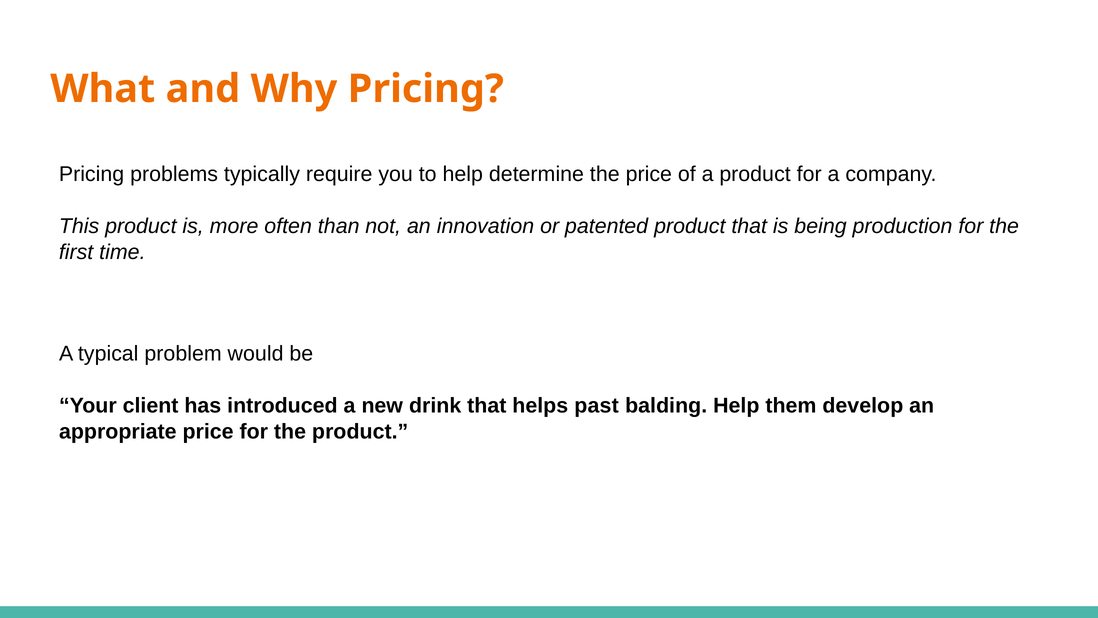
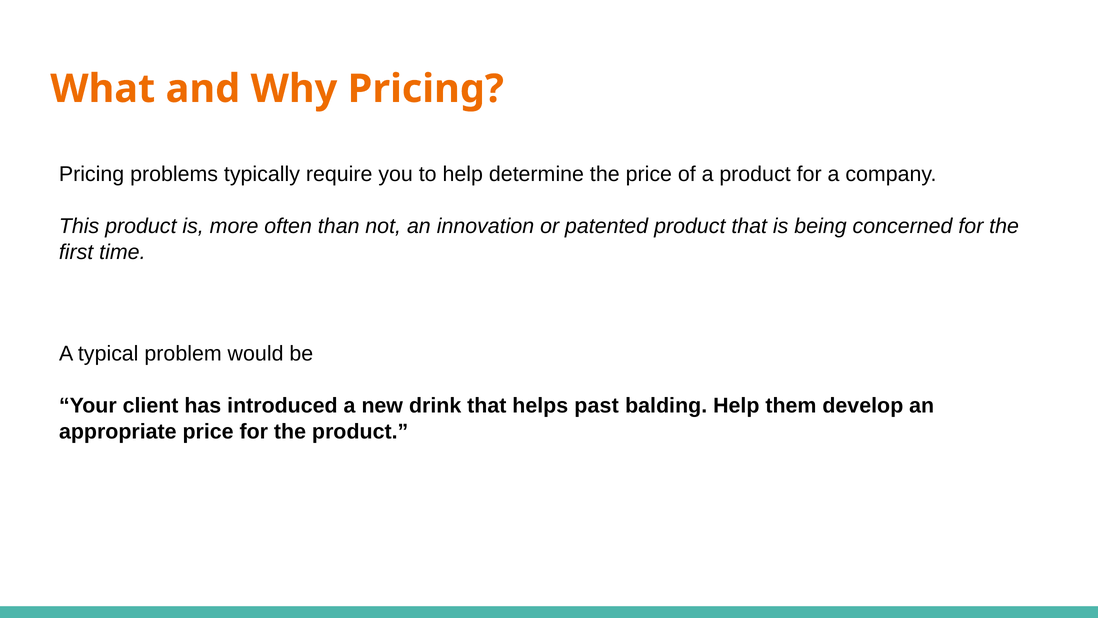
production: production -> concerned
